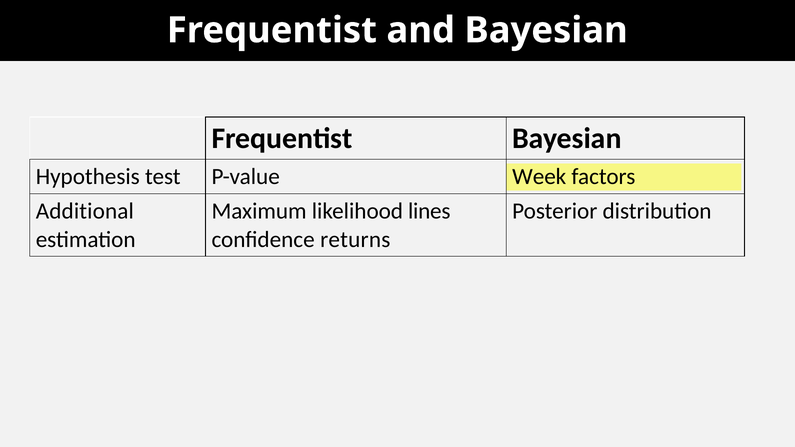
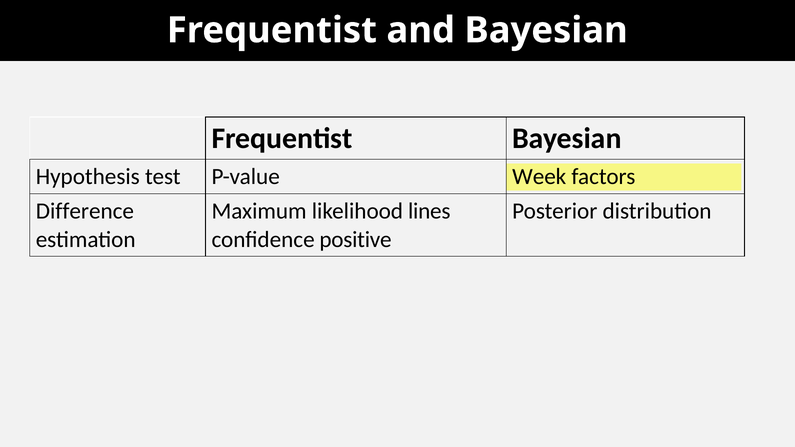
Additional: Additional -> Difference
returns: returns -> positive
